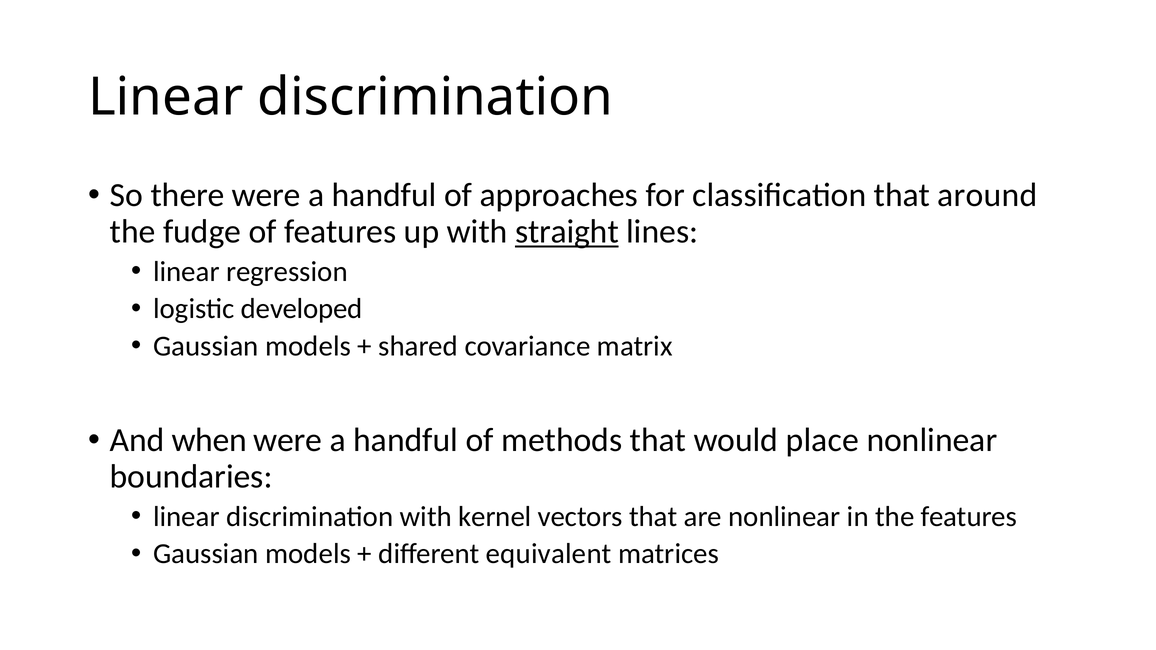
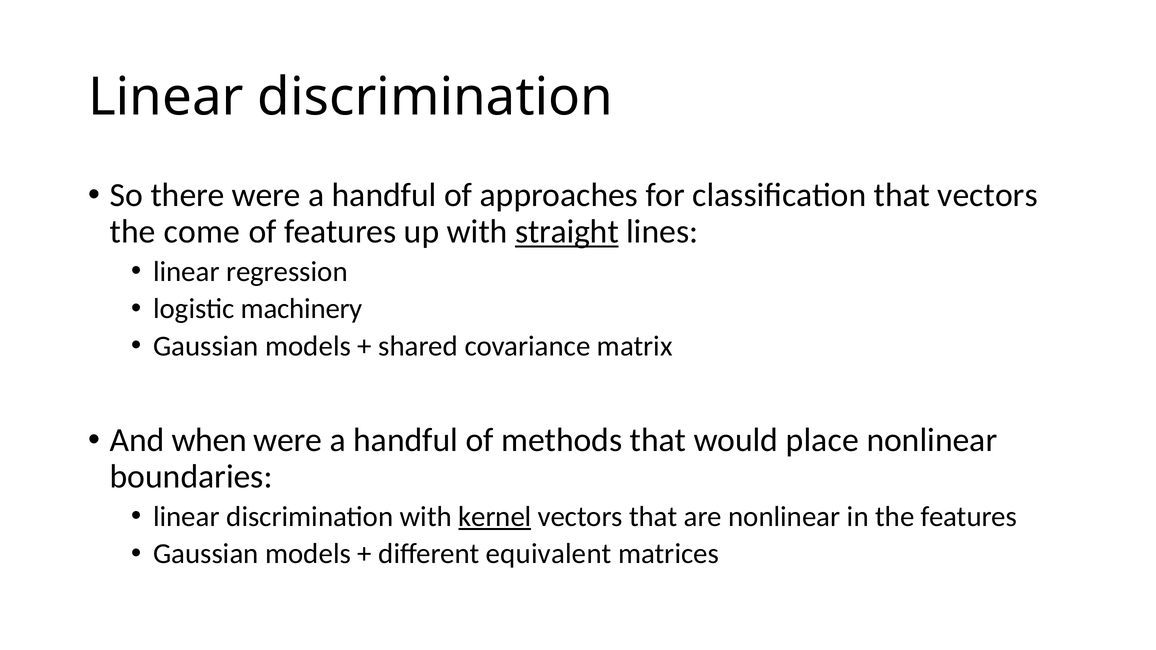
that around: around -> vectors
fudge: fudge -> come
developed: developed -> machinery
kernel underline: none -> present
